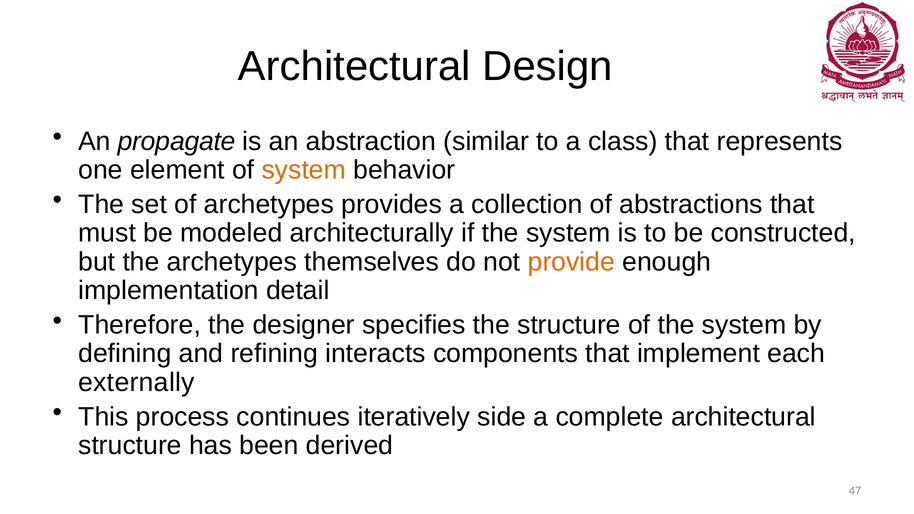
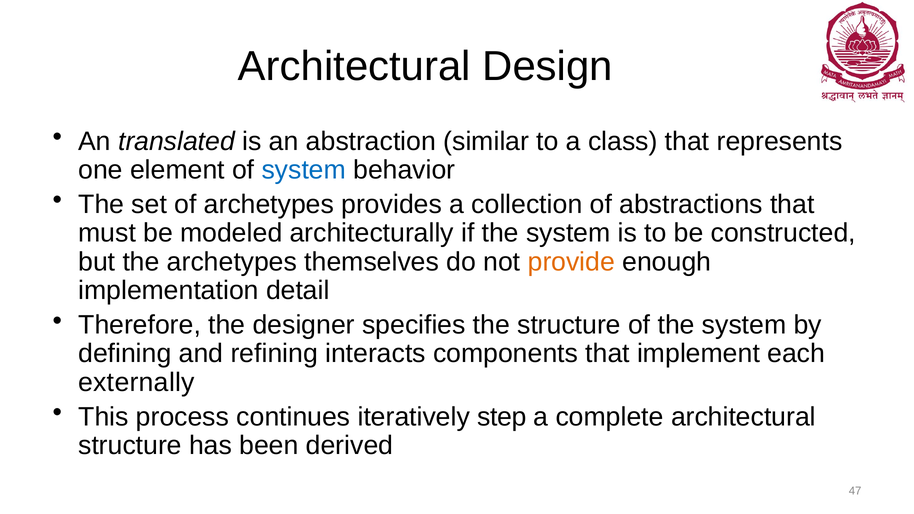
propagate: propagate -> translated
system at (304, 170) colour: orange -> blue
side: side -> step
